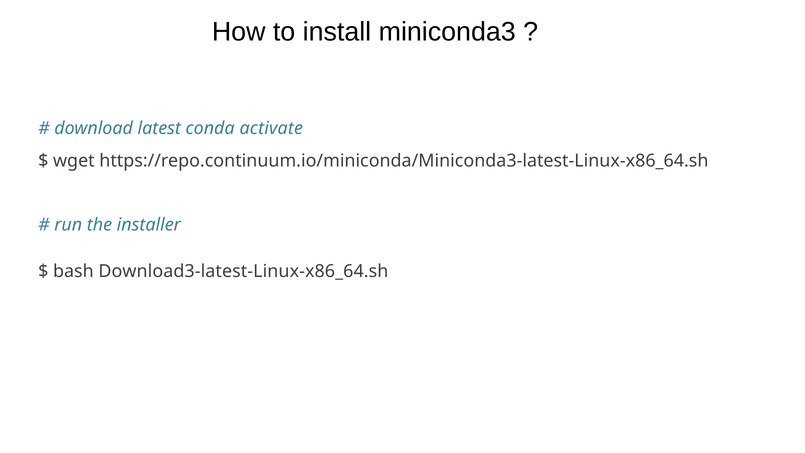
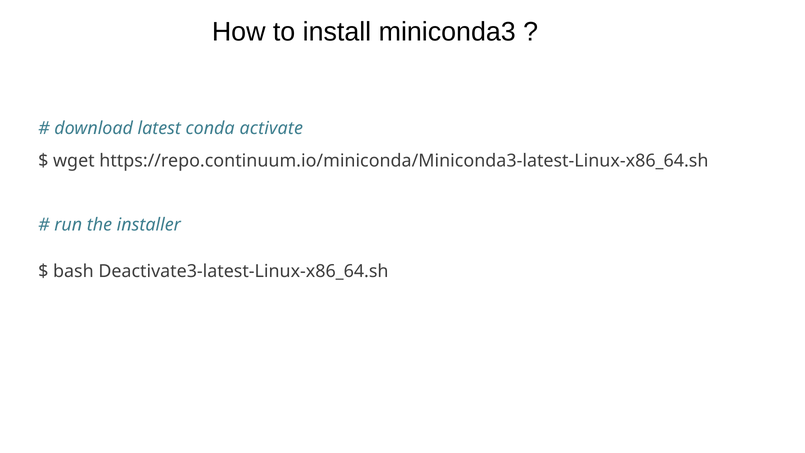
Download3-latest-Linux-x86_64.sh: Download3-latest-Linux-x86_64.sh -> Deactivate3-latest-Linux-x86_64.sh
